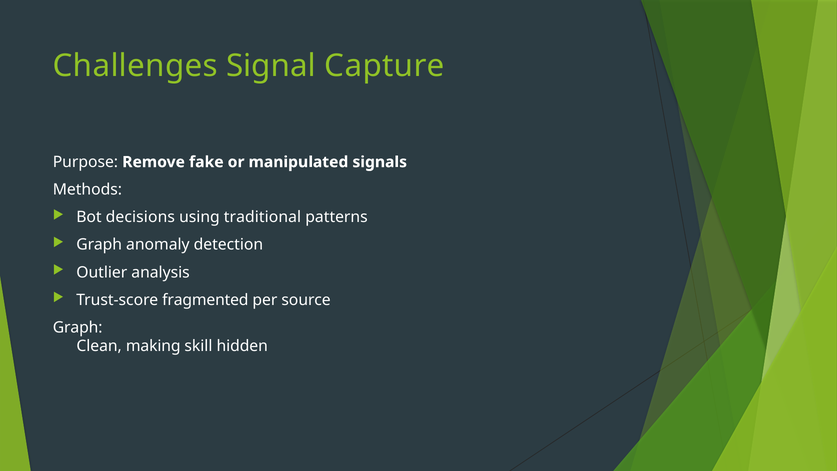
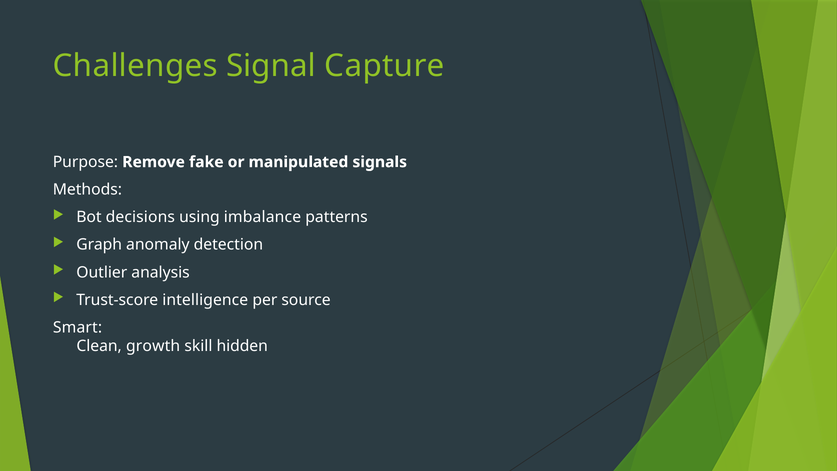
traditional: traditional -> imbalance
fragmented: fragmented -> intelligence
Graph at (78, 327): Graph -> Smart
making: making -> growth
